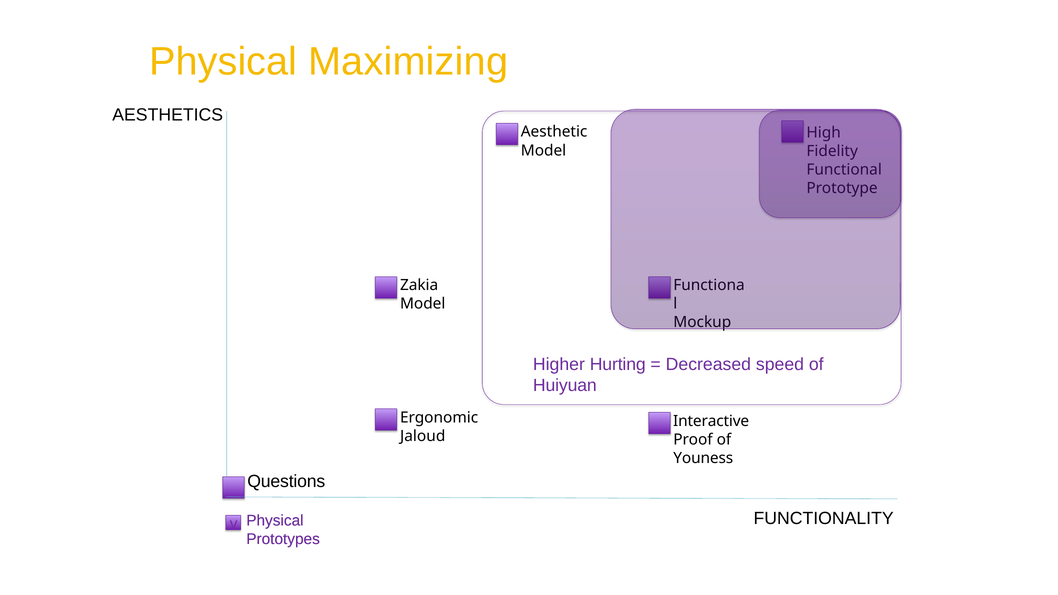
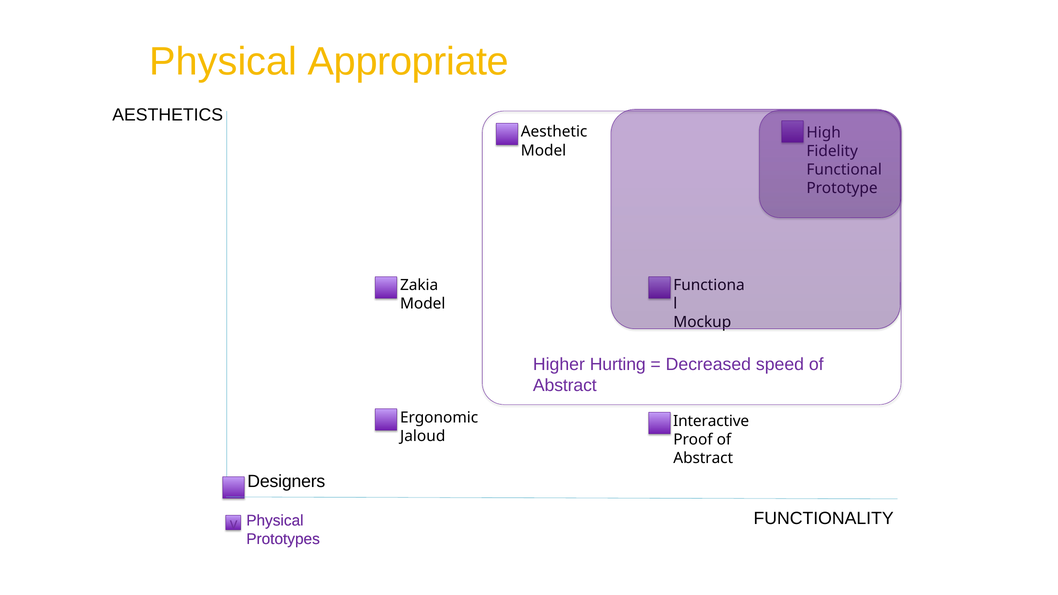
Maximizing: Maximizing -> Appropriate
Huiyuan at (565, 386): Huiyuan -> Abstract
Youness at (703, 458): Youness -> Abstract
Questions: Questions -> Designers
